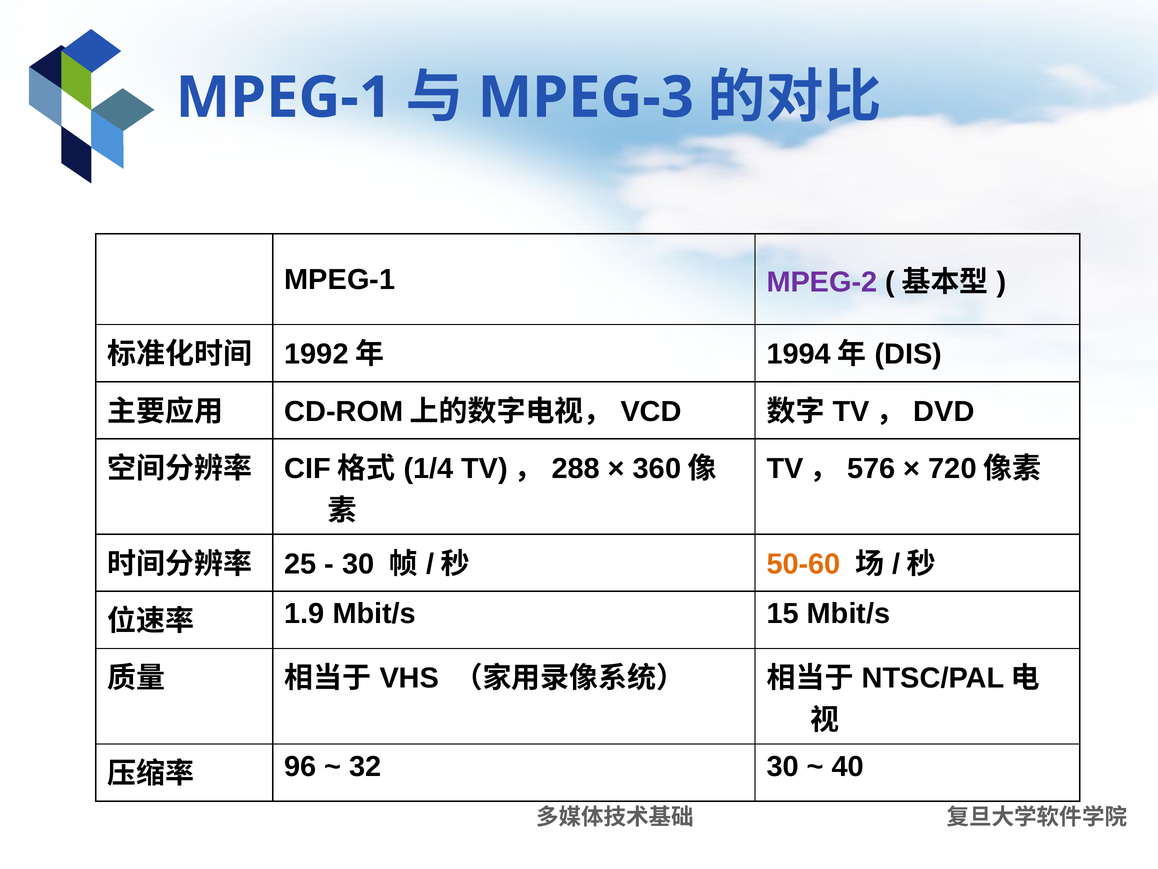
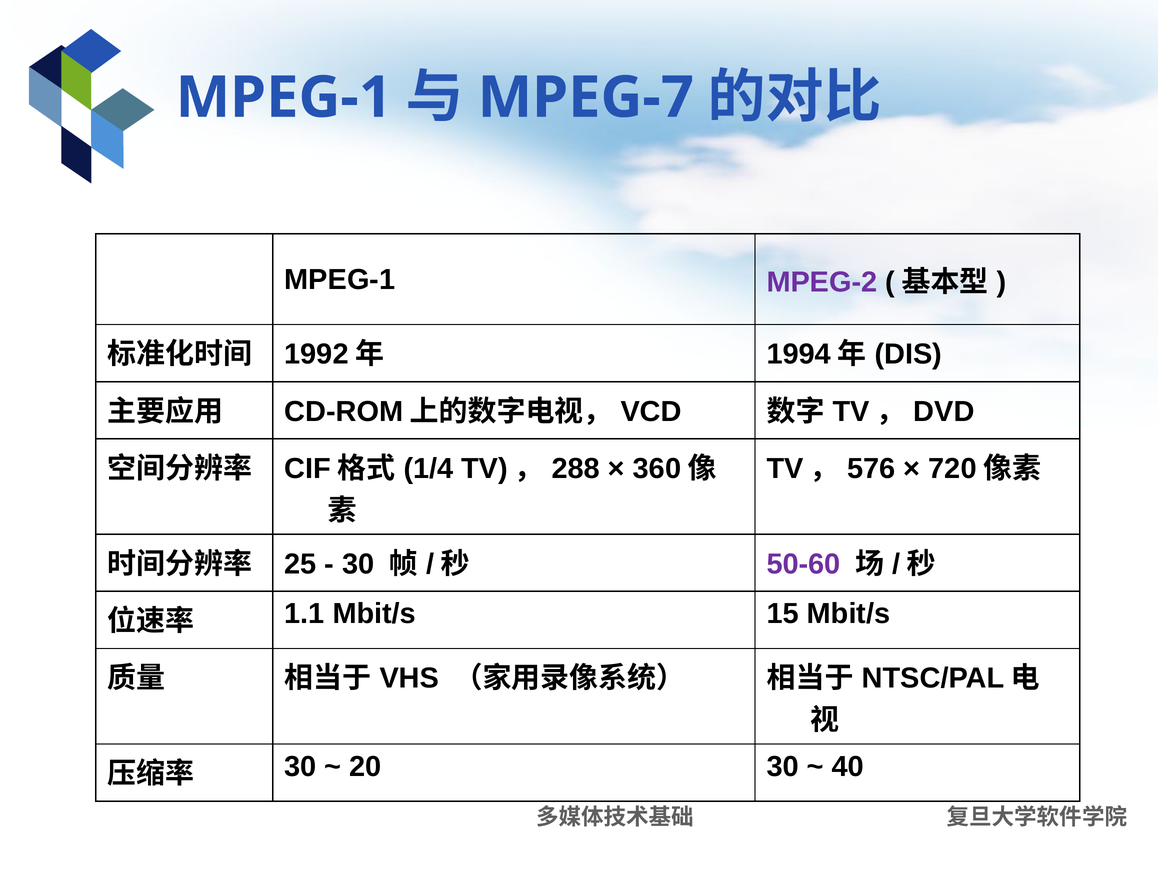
MPEG-3: MPEG-3 -> MPEG-7
50-60 colour: orange -> purple
1.9: 1.9 -> 1.1
96 at (300, 766): 96 -> 30
32: 32 -> 20
